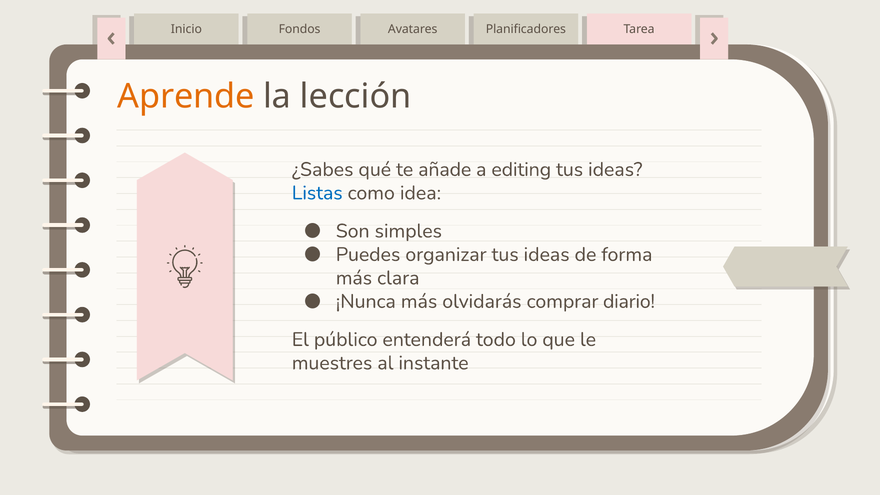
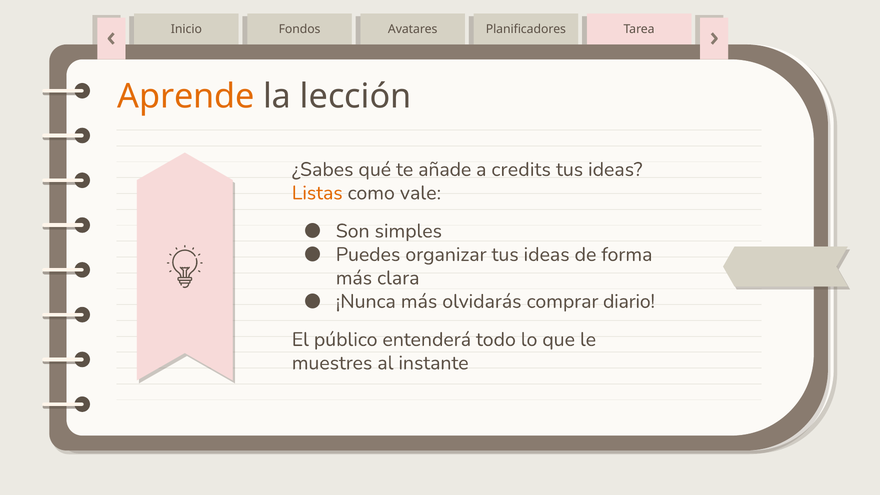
editing: editing -> credits
Listas colour: blue -> orange
idea: idea -> vale
